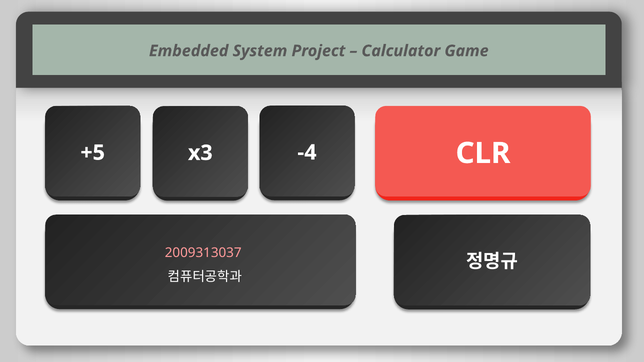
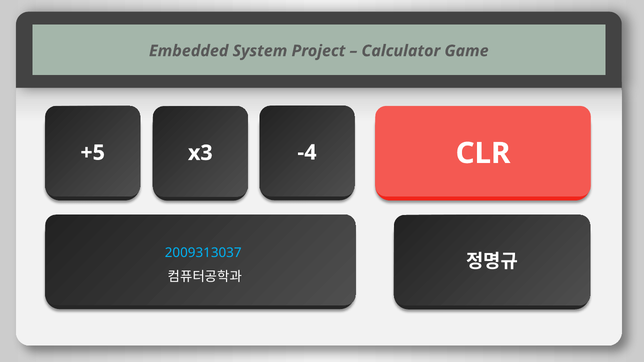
2009313037 colour: pink -> light blue
